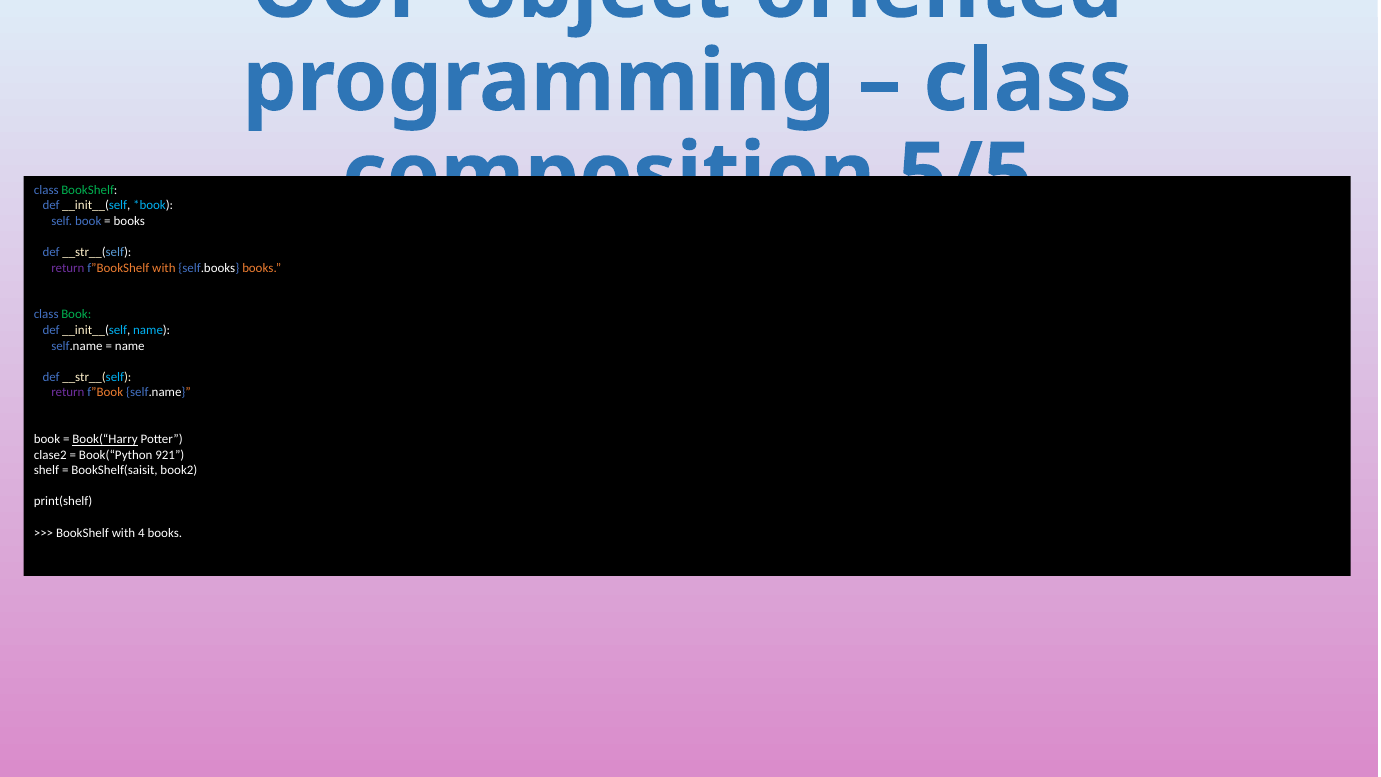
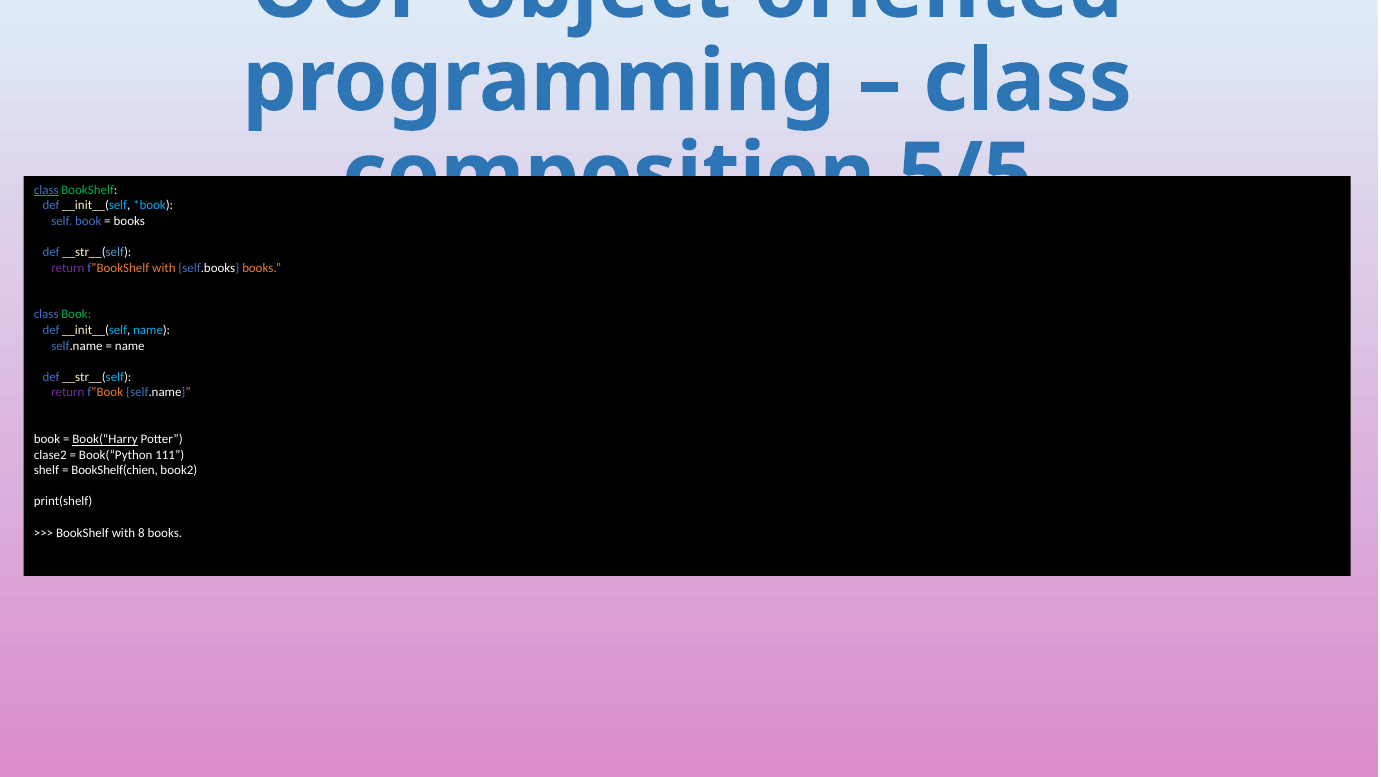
class at (46, 190) underline: none -> present
921: 921 -> 111
BookShelf(saisit: BookShelf(saisit -> BookShelf(chien
4: 4 -> 8
